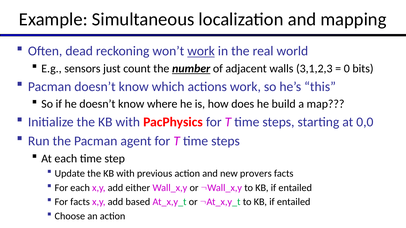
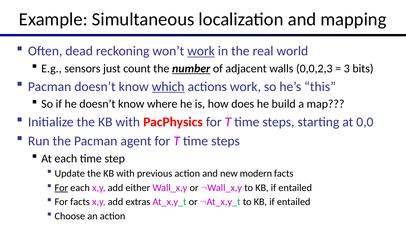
3,1,2,3: 3,1,2,3 -> 0,0,2,3
0: 0 -> 3
which underline: none -> present
provers: provers -> modern
For at (61, 188) underline: none -> present
based: based -> extras
